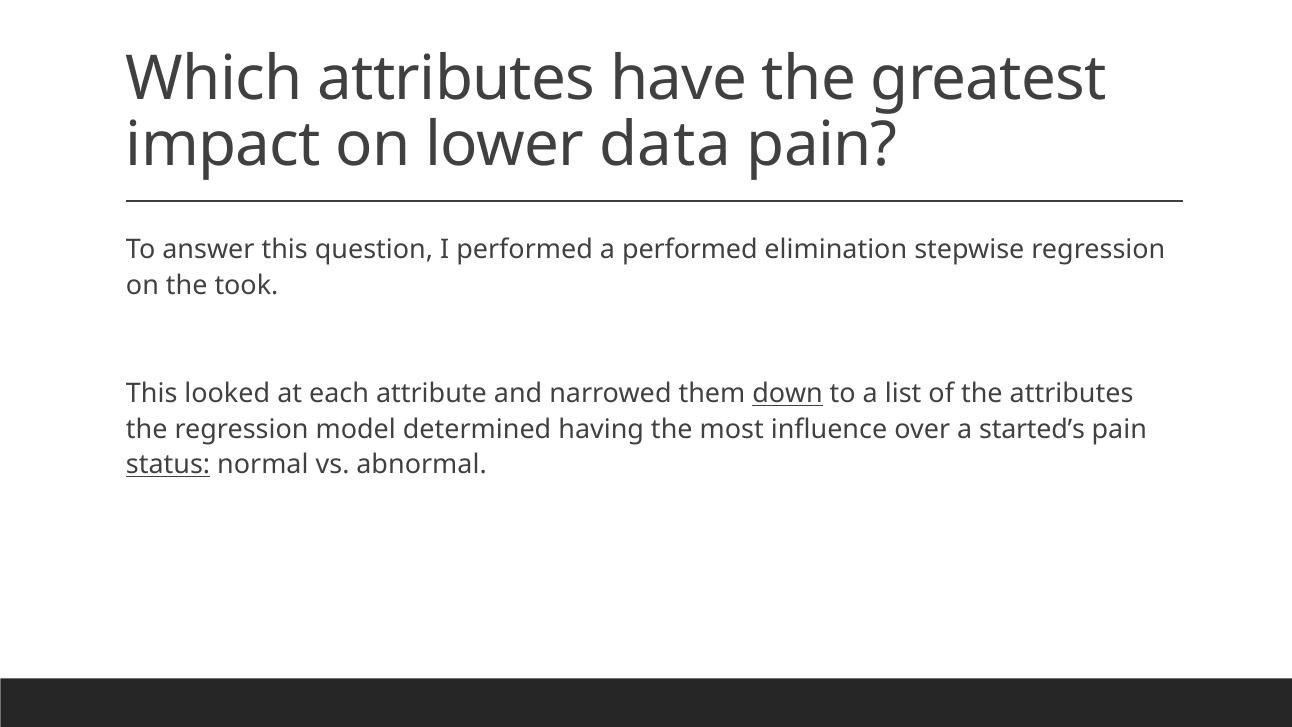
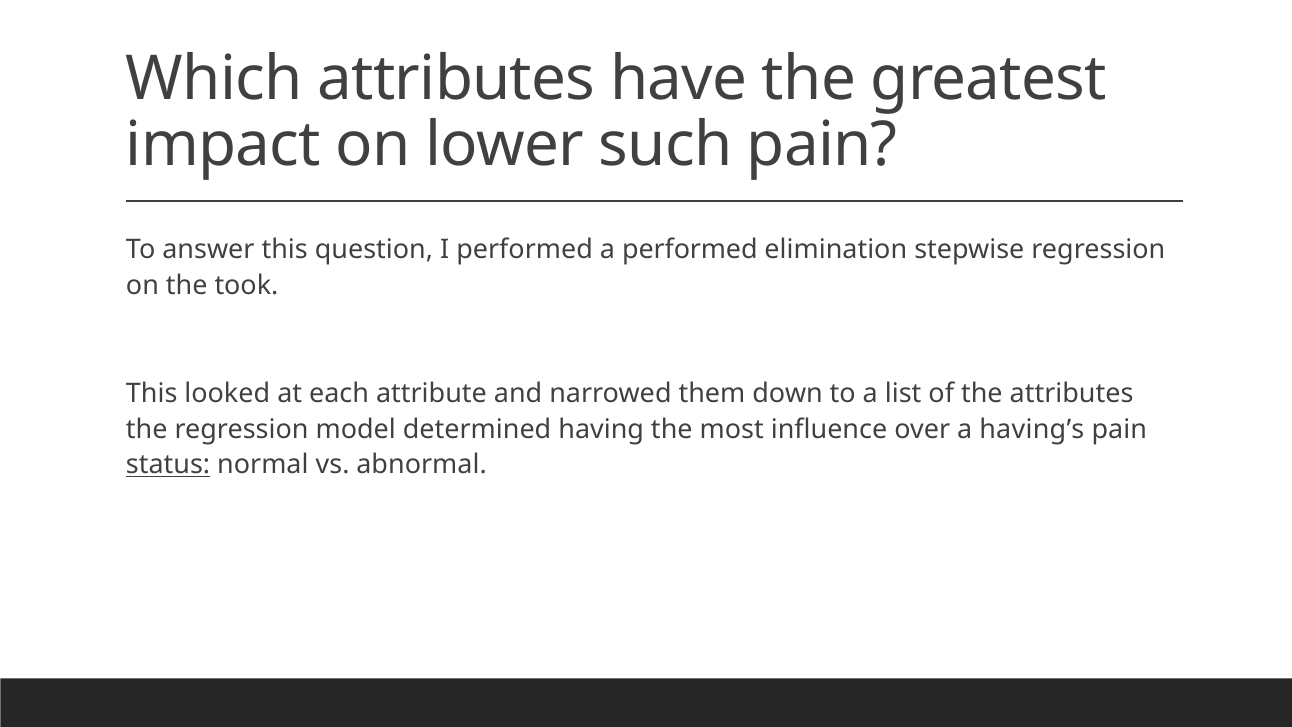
data: data -> such
down underline: present -> none
started’s: started’s -> having’s
